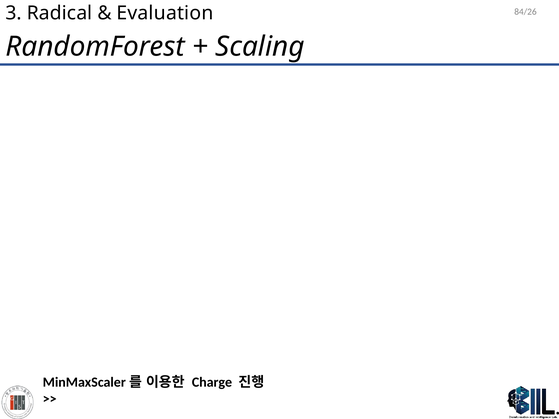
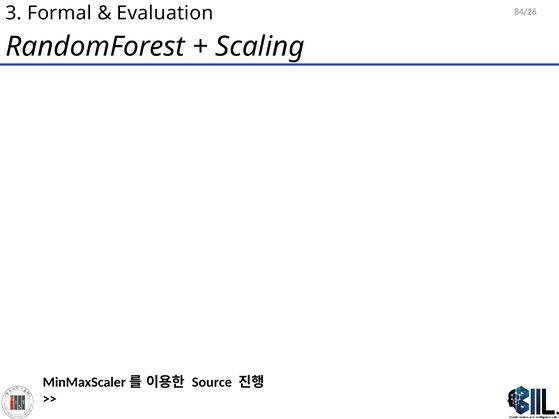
Radical: Radical -> Formal
Charge: Charge -> Source
